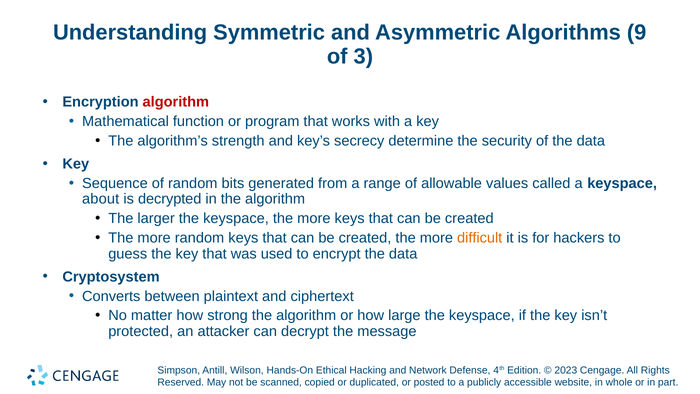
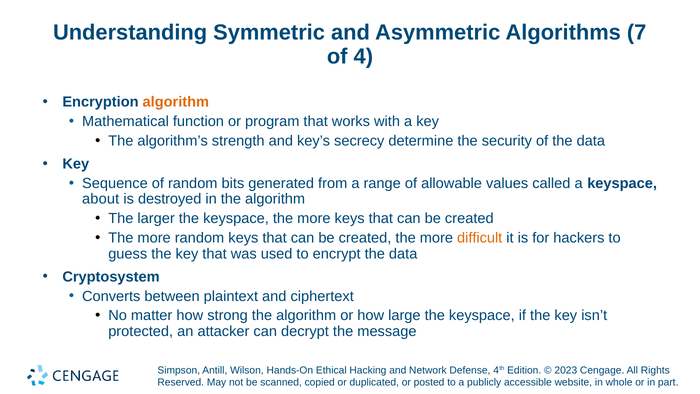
9: 9 -> 7
3: 3 -> 4
algorithm at (176, 102) colour: red -> orange
decrypted: decrypted -> destroyed
